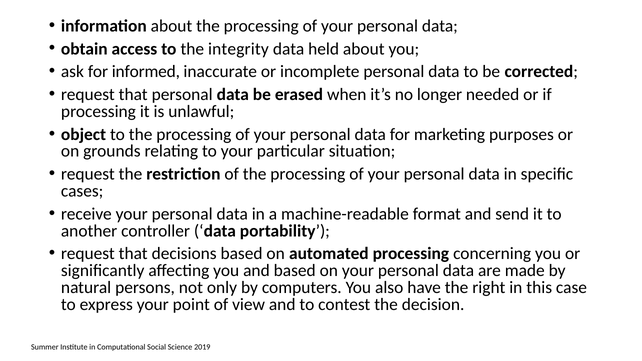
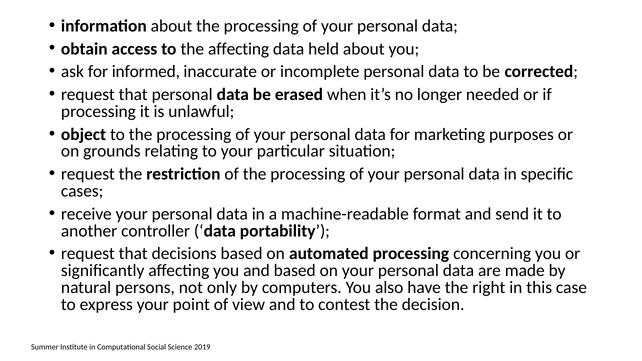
the integrity: integrity -> affecting
